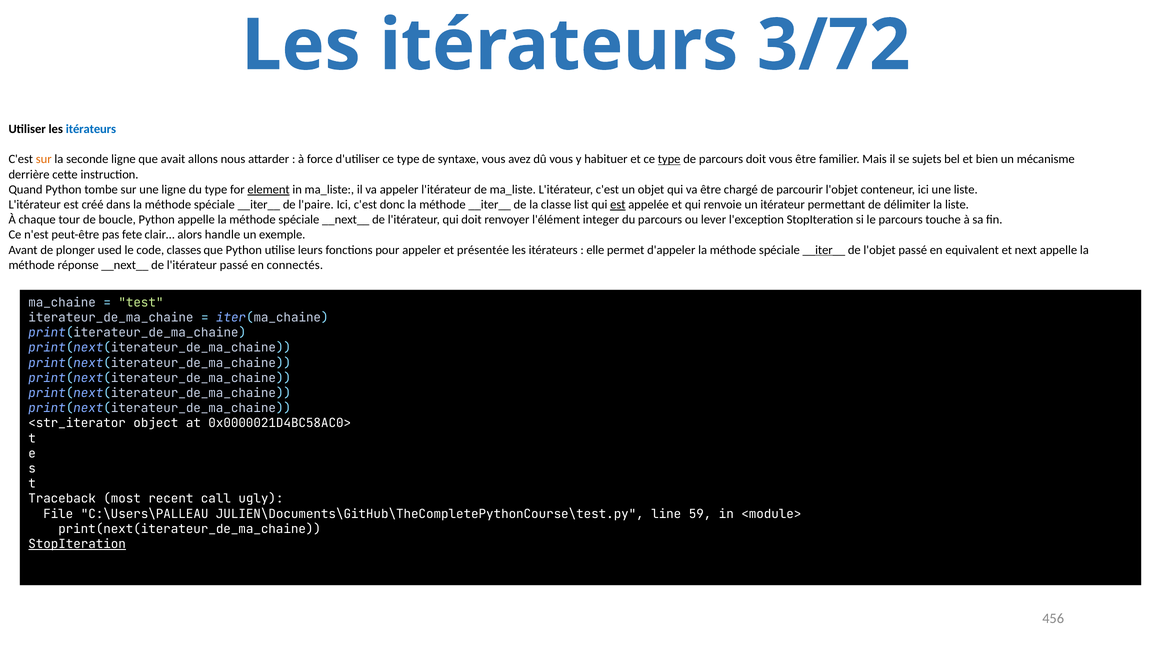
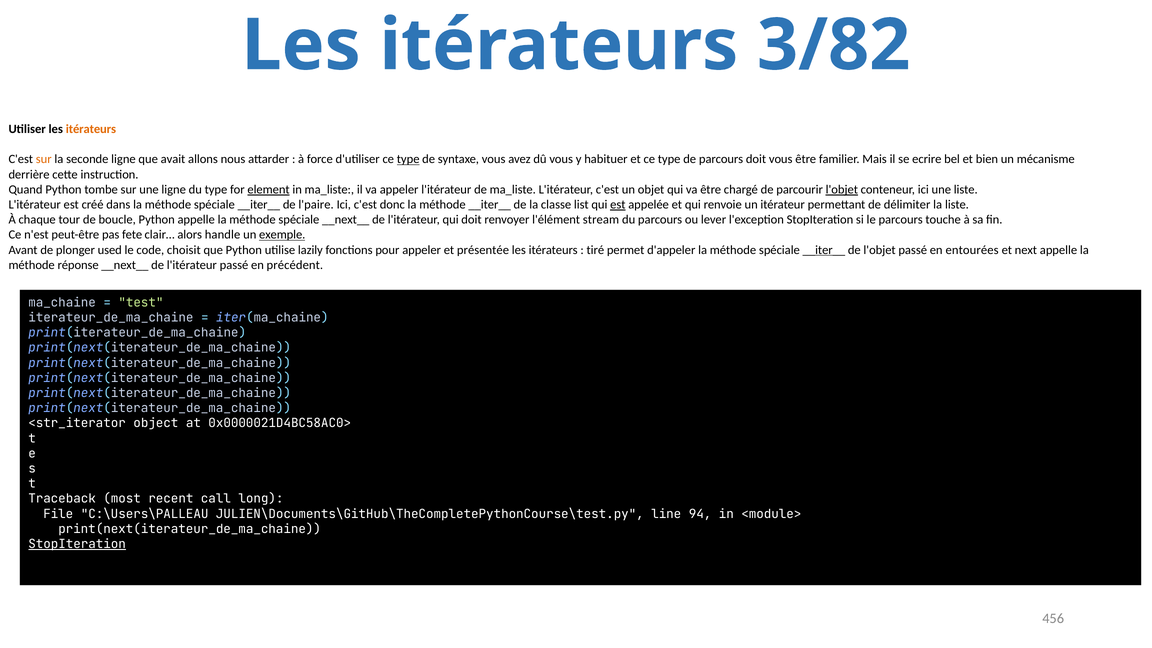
3/72: 3/72 -> 3/82
itérateurs at (91, 129) colour: blue -> orange
type at (408, 159) underline: none -> present
type at (669, 159) underline: present -> none
sujets: sujets -> ecrire
l'objet at (842, 190) underline: none -> present
integer: integer -> stream
exemple underline: none -> present
classes: classes -> choisit
leurs: leurs -> lazily
elle: elle -> tiré
equivalent: equivalent -> entourées
connectés: connectés -> précédent
ugly: ugly -> long
59: 59 -> 94
